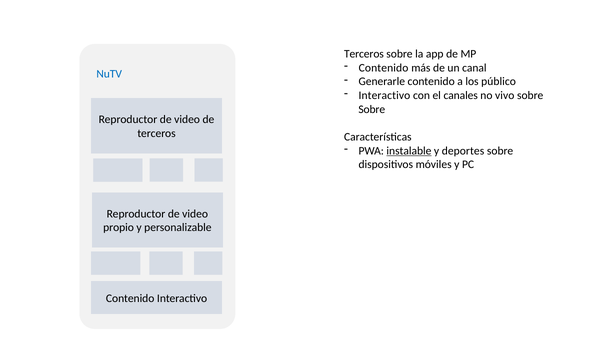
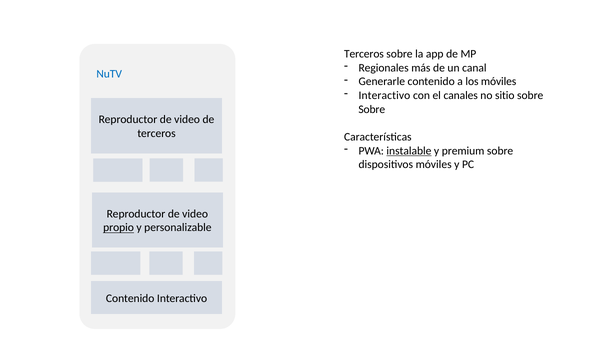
Contenido at (384, 68): Contenido -> Regionales
los público: público -> móviles
vivo: vivo -> sitio
deportes: deportes -> premium
propio underline: none -> present
